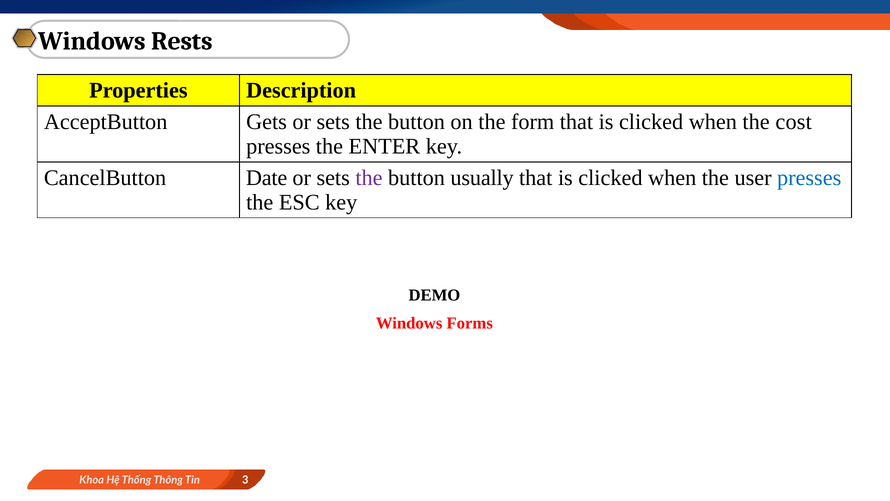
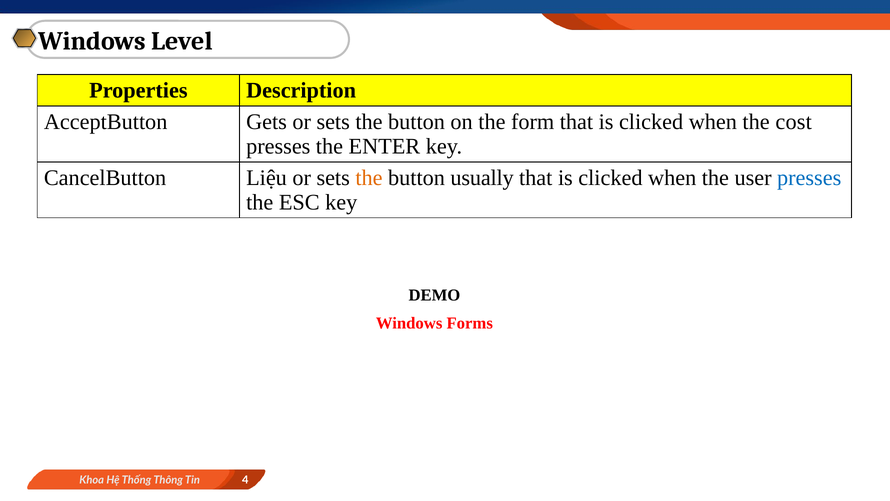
Rests: Rests -> Level
Date: Date -> Liệu
the at (369, 178) colour: purple -> orange
3: 3 -> 4
